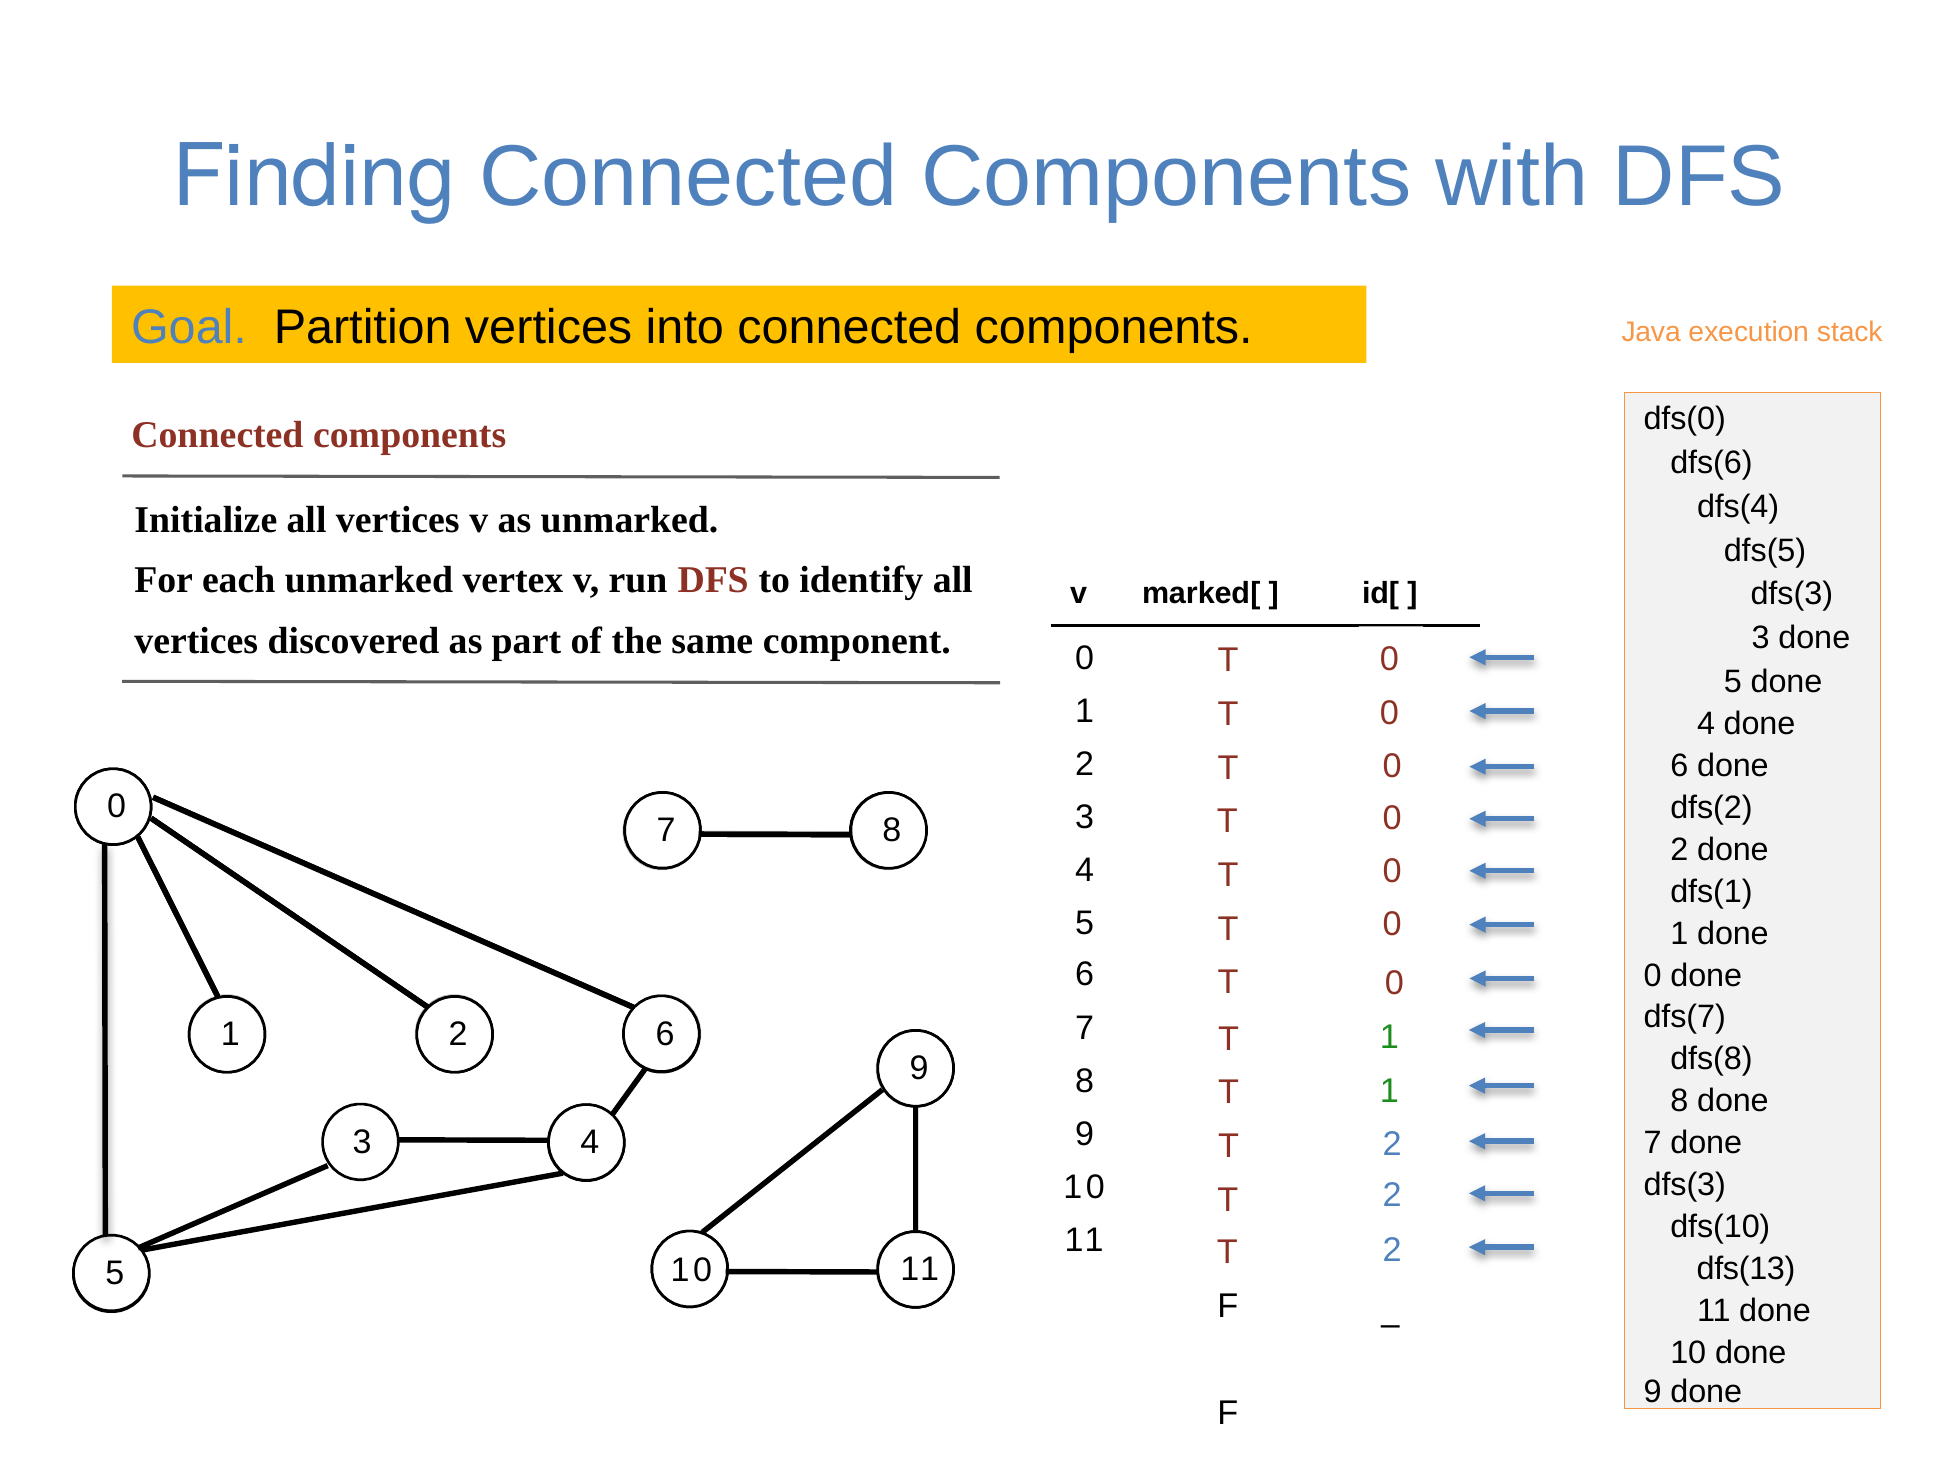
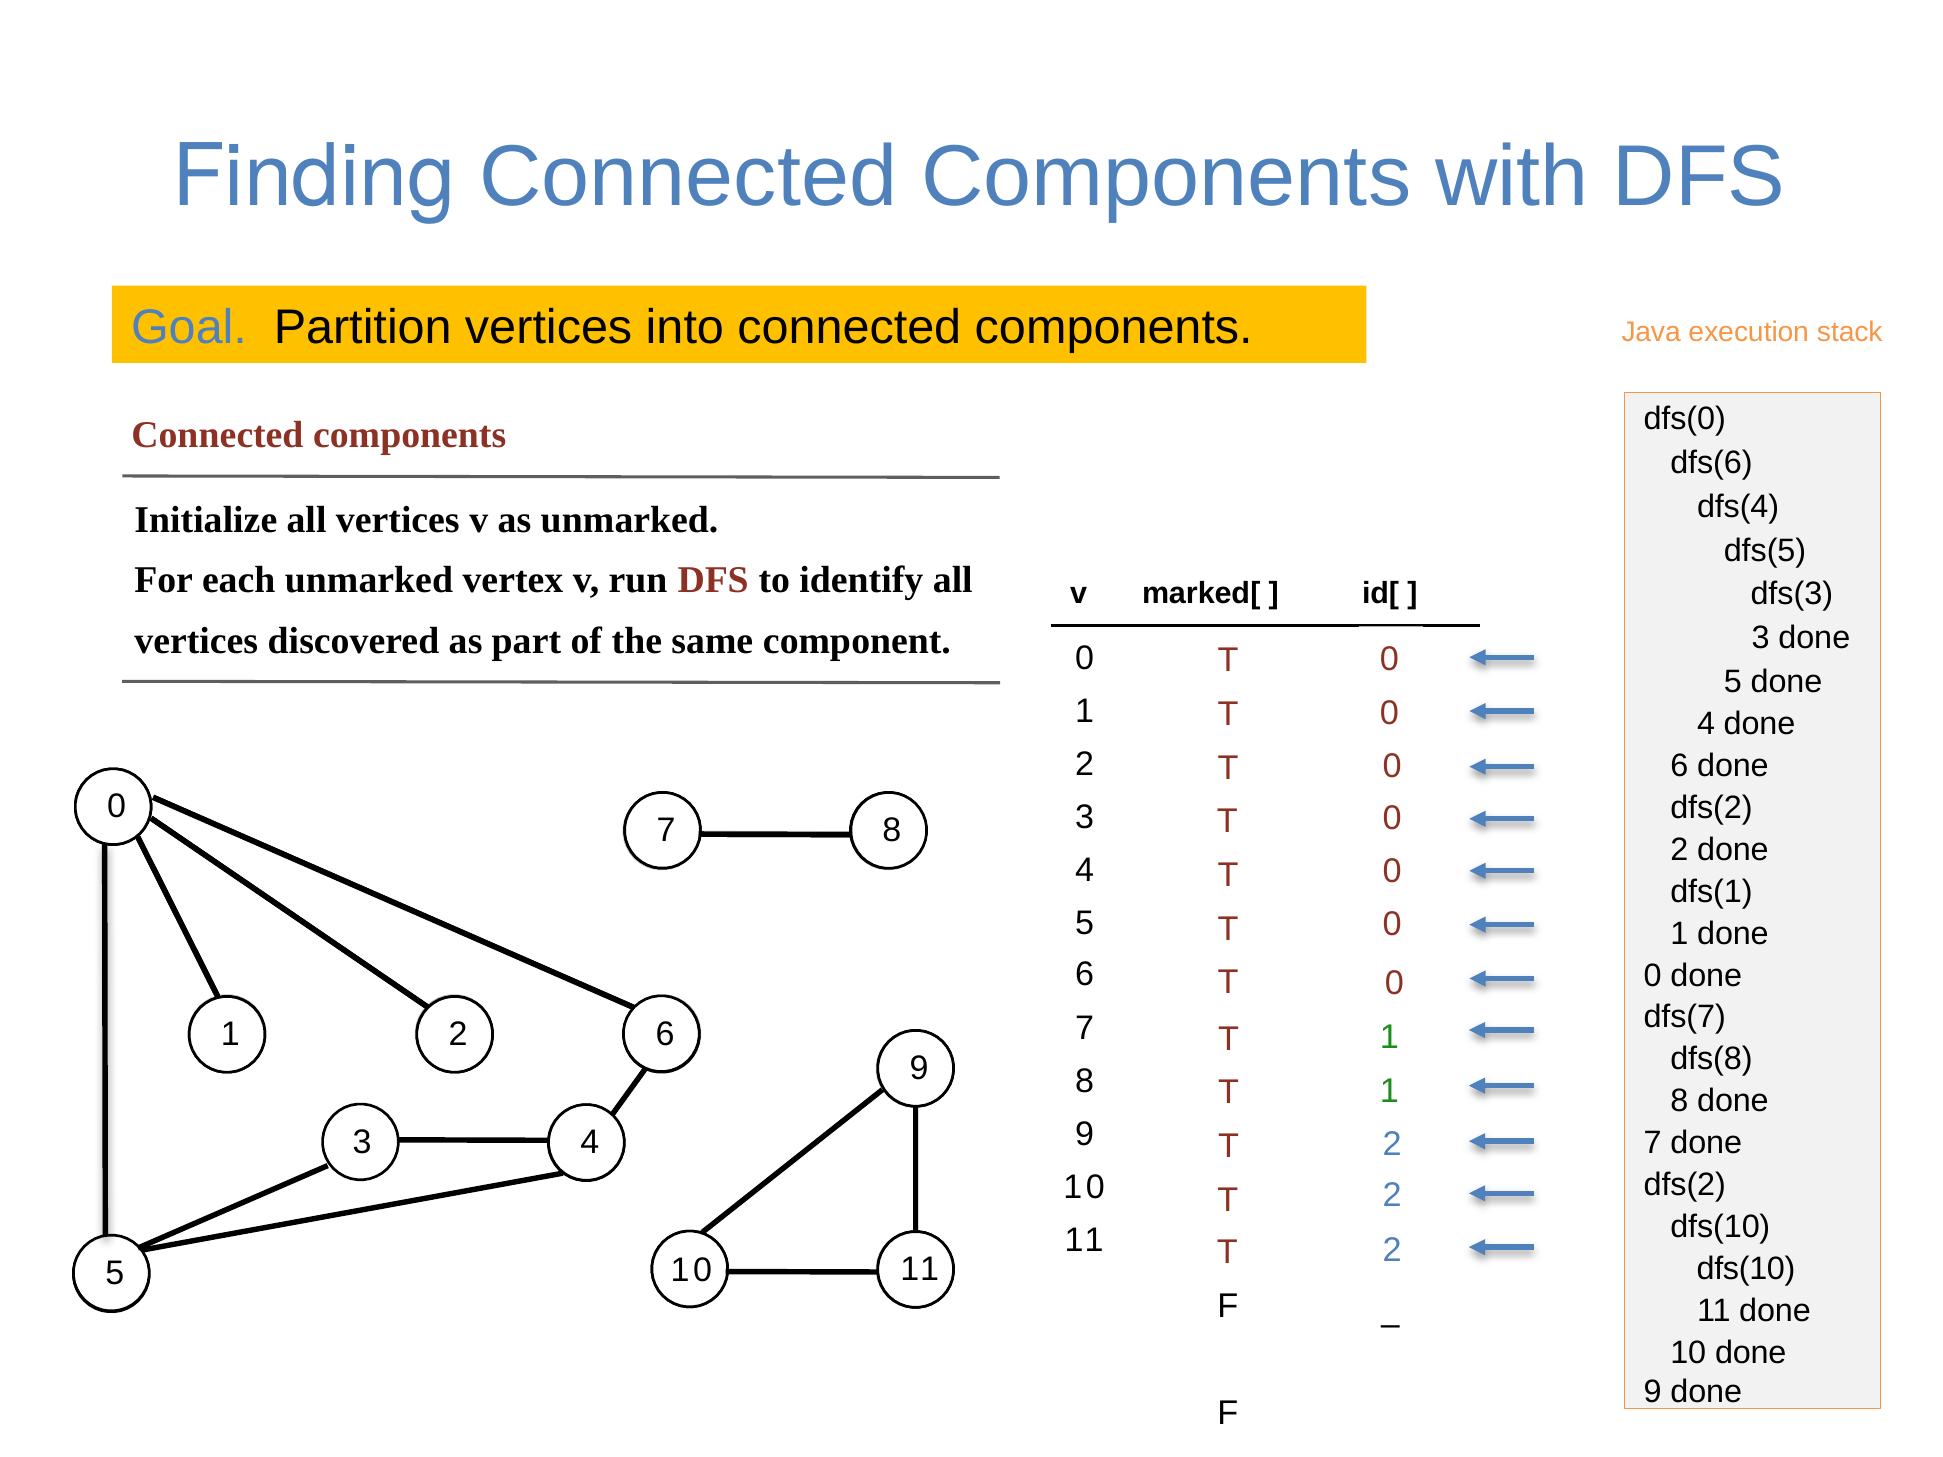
dfs(3 at (1685, 1185): dfs(3 -> dfs(2
dfs(13 at (1746, 1269): dfs(13 -> dfs(10
